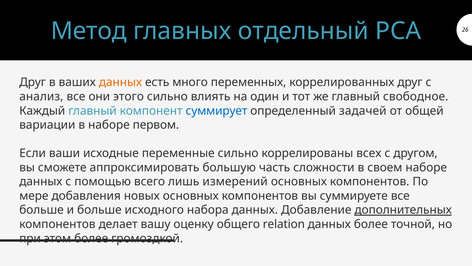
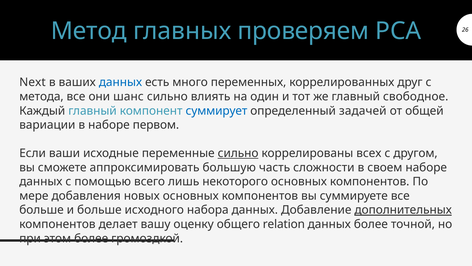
отдельный: отдельный -> проверяем
Друг at (33, 82): Друг -> Next
данных at (120, 82) colour: orange -> blue
анализ: анализ -> метода
этого: этого -> шанс
сильно at (238, 153) underline: none -> present
измерений: измерений -> некоторого
